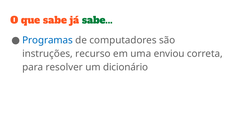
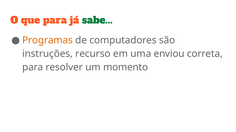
que sabe: sabe -> para
Programas colour: blue -> orange
dicionário: dicionário -> momento
